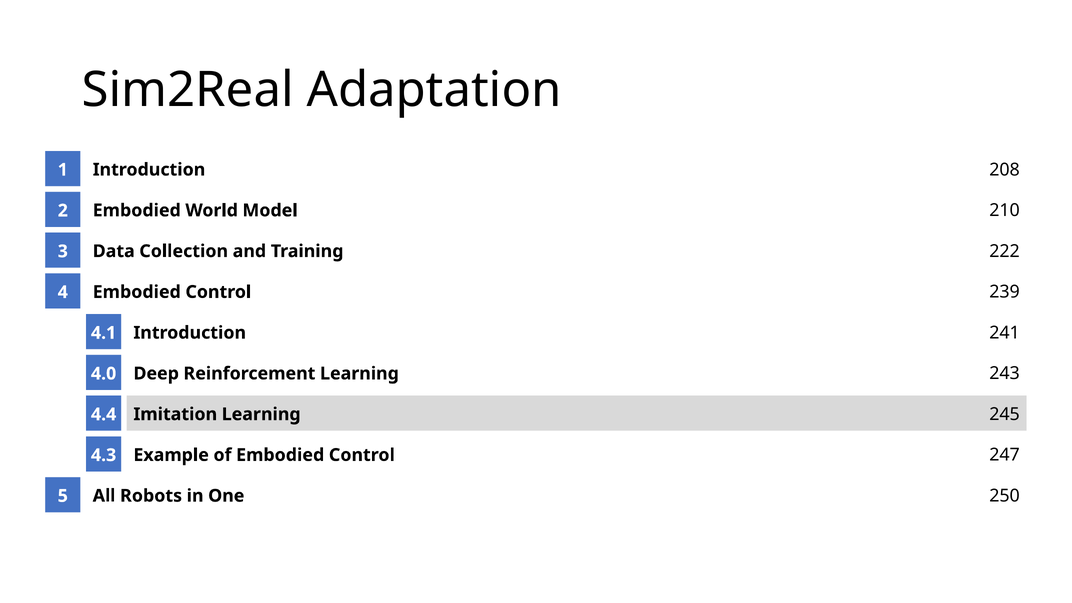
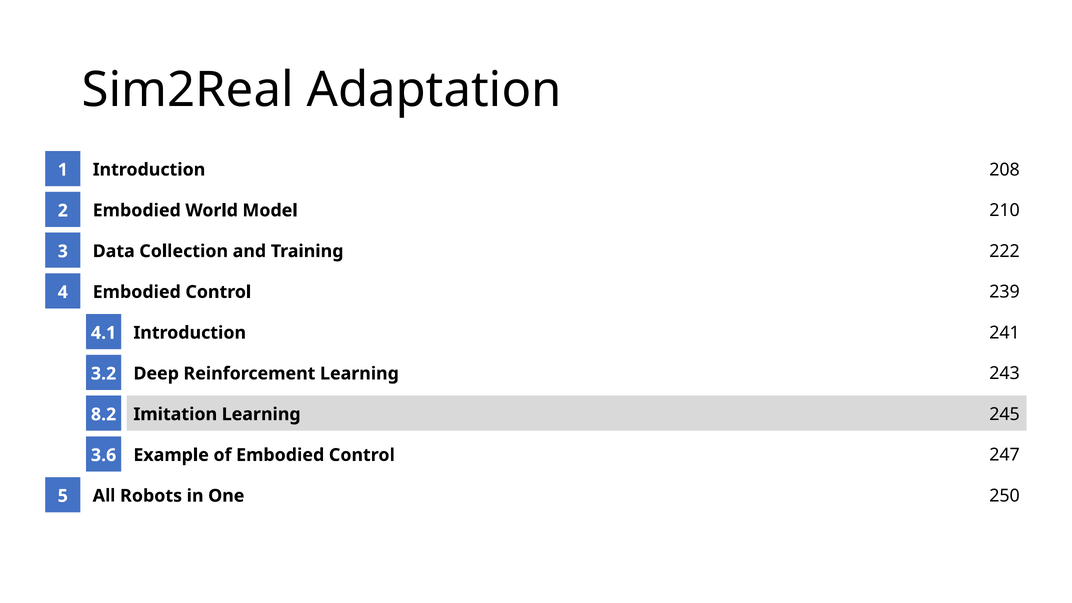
4.0: 4.0 -> 3.2
4.4: 4.4 -> 8.2
4.3: 4.3 -> 3.6
